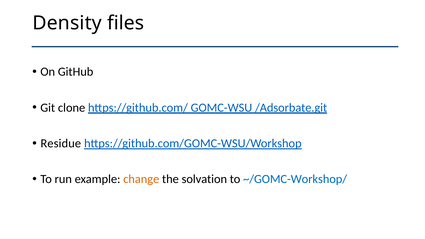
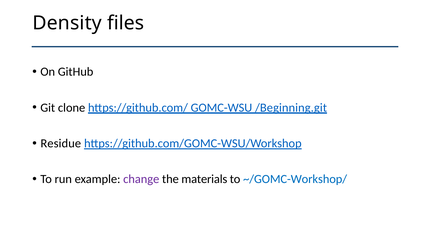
/Adsorbate.git: /Adsorbate.git -> /Beginning.git
change colour: orange -> purple
solvation: solvation -> materials
